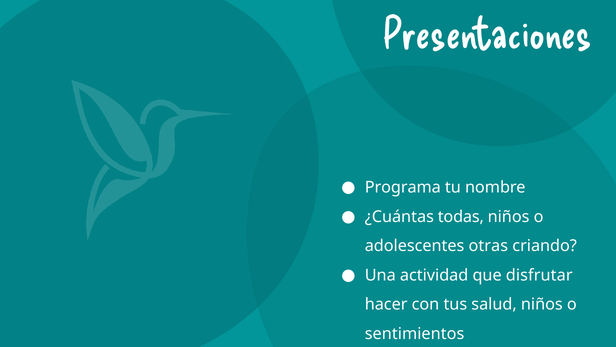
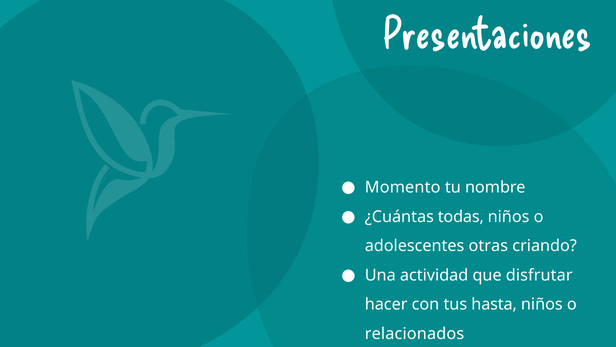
Programa: Programa -> Momento
salud: salud -> hasta
sentimientos: sentimientos -> relacionados
